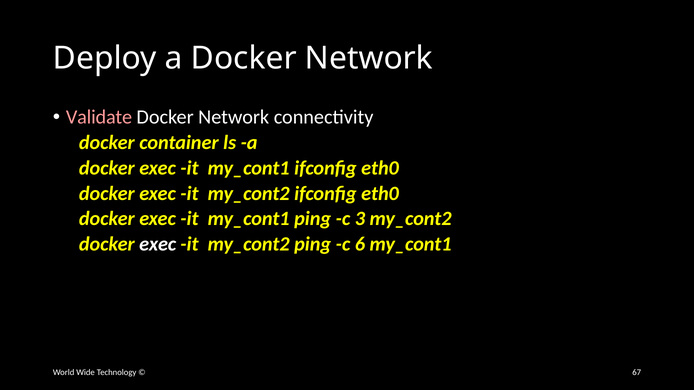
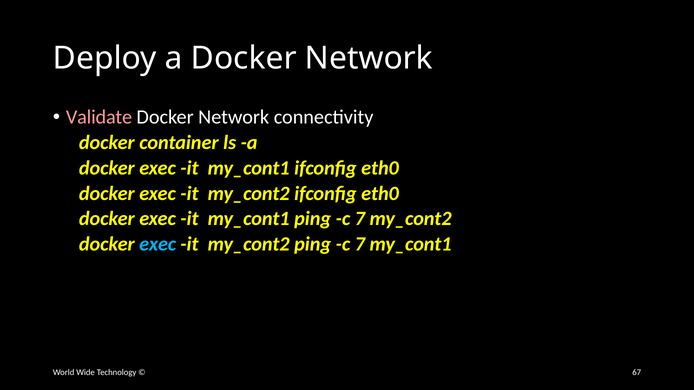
my_cont1 ping c 3: 3 -> 7
exec at (158, 244) colour: white -> light blue
my_cont2 ping c 6: 6 -> 7
